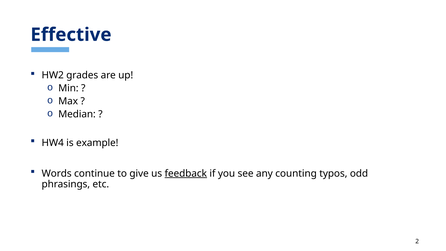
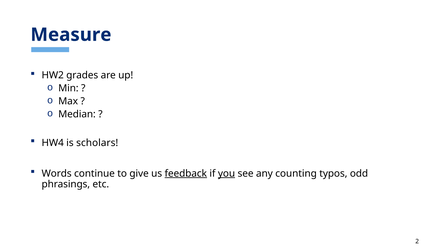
Effective: Effective -> Measure
example: example -> scholars
you underline: none -> present
